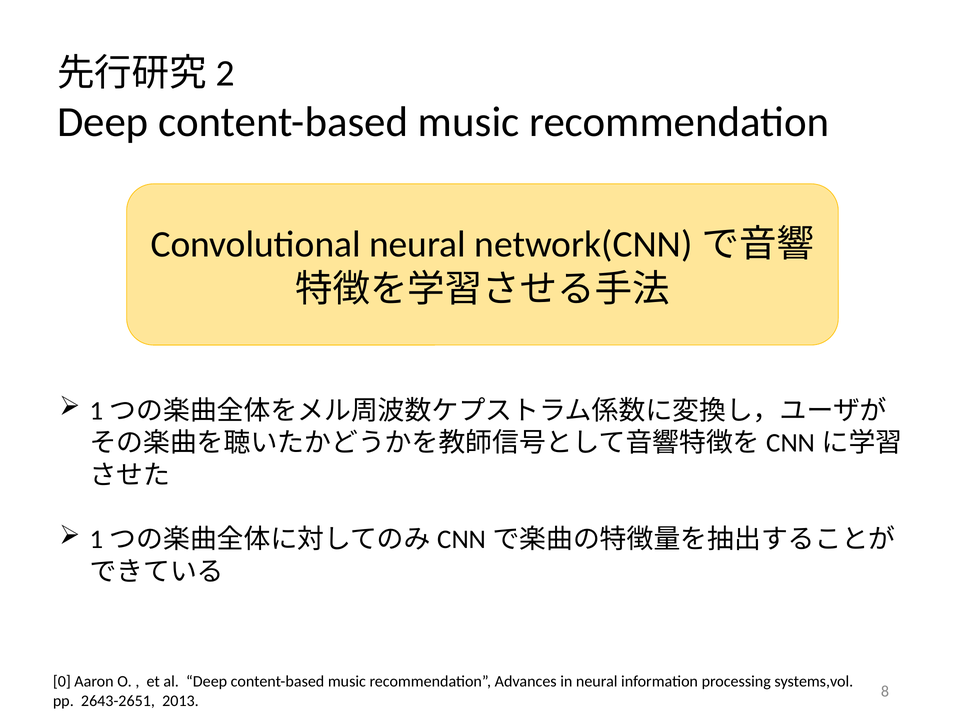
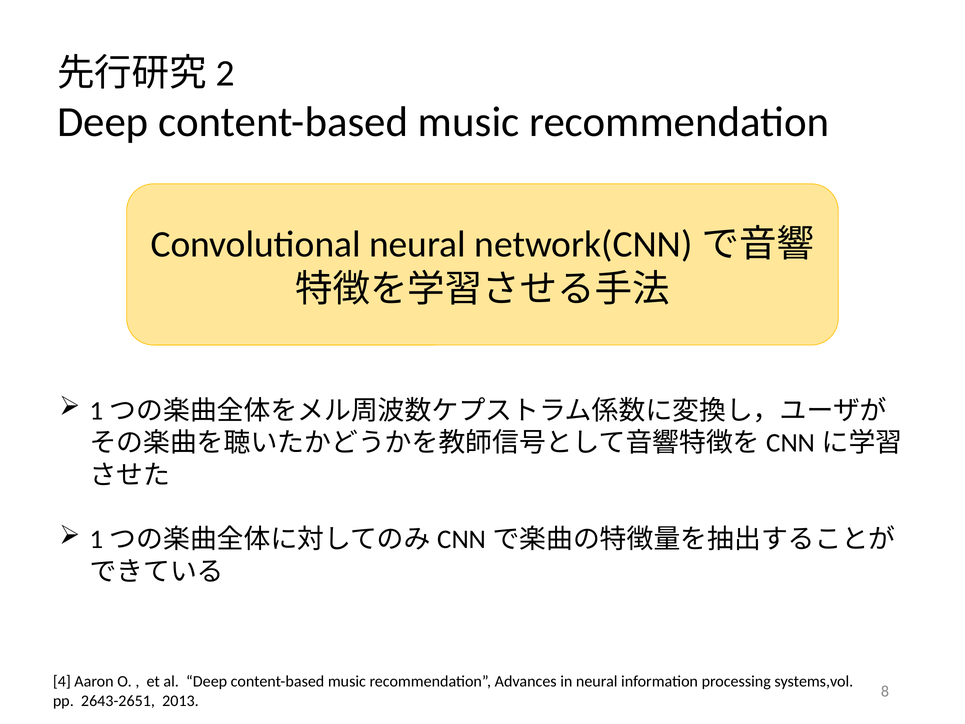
0: 0 -> 4
